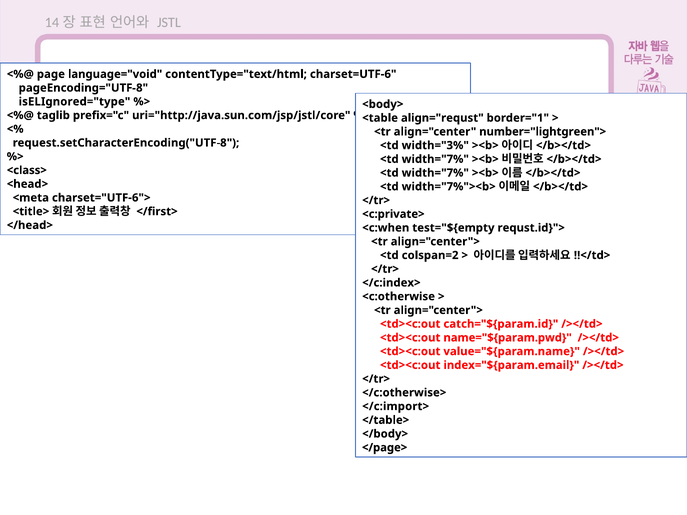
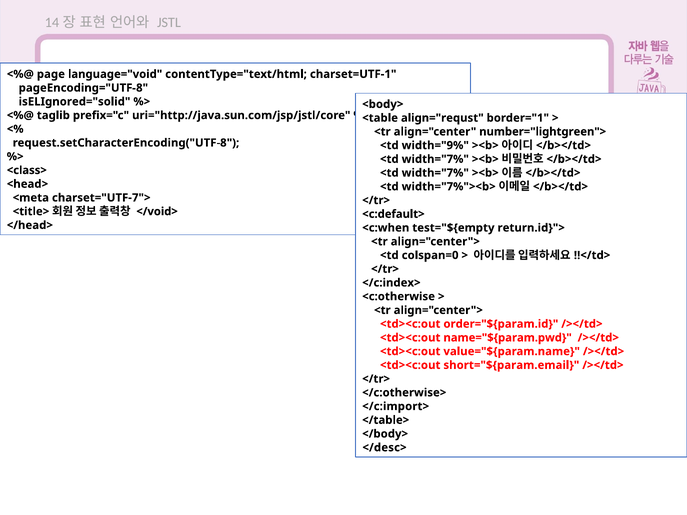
charset=UTF-6: charset=UTF-6 -> charset=UTF-1
isELIgnored="type: isELIgnored="type -> isELIgnored="solid
width="3%: width="3% -> width="9%
charset="UTF-6">: charset="UTF-6"> -> charset="UTF-7">
</first>: </first> -> </void>
<c:private>: <c:private> -> <c:default>
requst.id}">: requst.id}"> -> return.id}">
colspan=2: colspan=2 -> colspan=0
catch="${param.id: catch="${param.id -> order="${param.id
index="${param.email: index="${param.email -> short="${param.email
</page>: </page> -> </desc>
